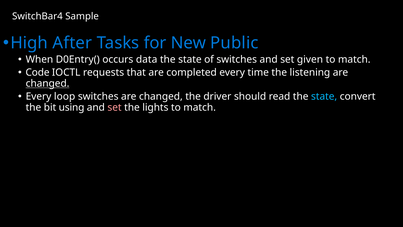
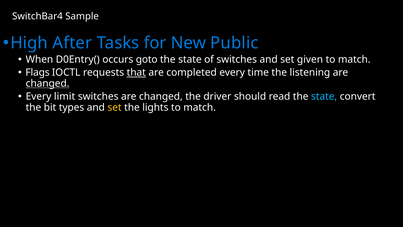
data: data -> goto
Code: Code -> Flags
that underline: none -> present
loop: loop -> limit
using: using -> types
set at (115, 107) colour: pink -> yellow
